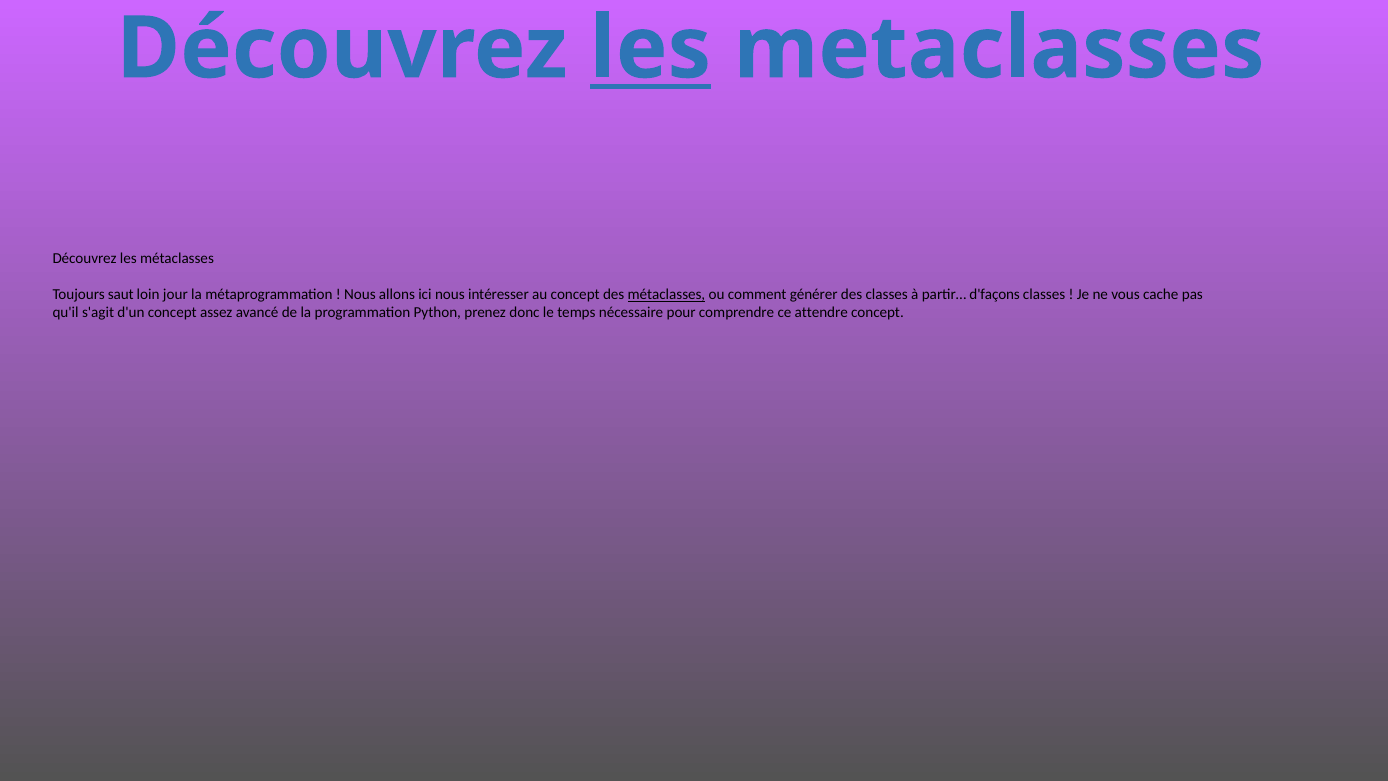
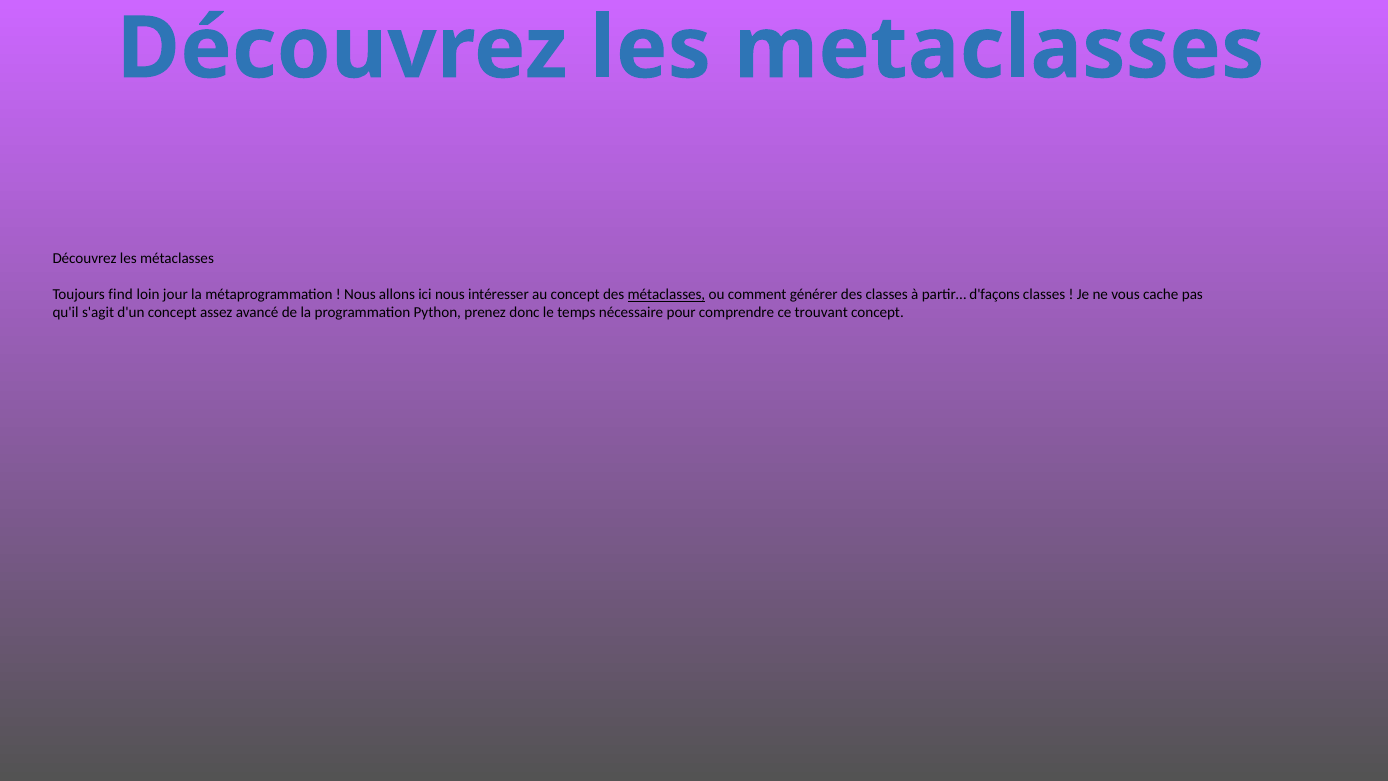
les at (651, 49) underline: present -> none
saut: saut -> find
attendre: attendre -> trouvant
